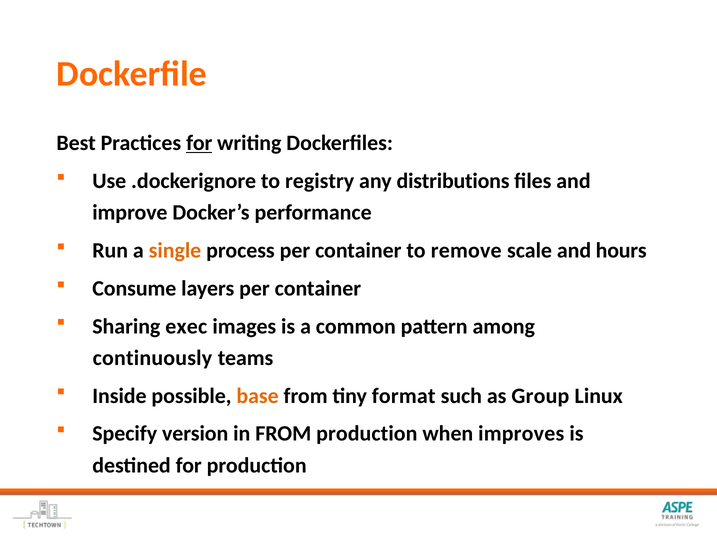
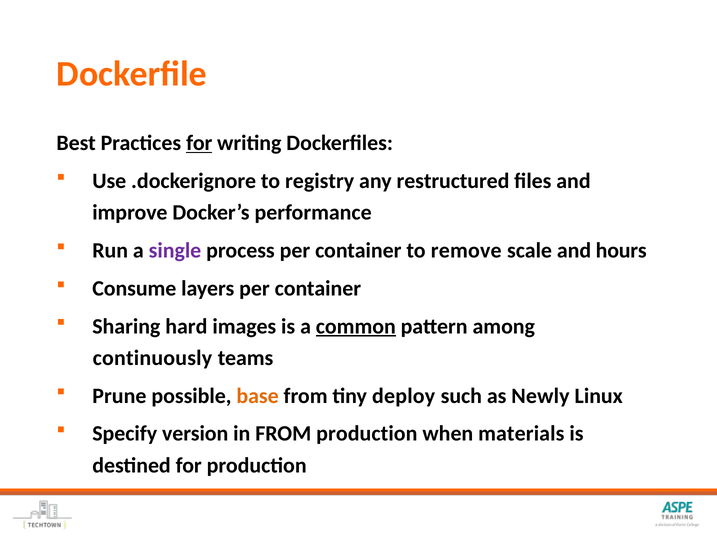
distributions: distributions -> restructured
single colour: orange -> purple
exec: exec -> hard
common underline: none -> present
Inside: Inside -> Prune
format: format -> deploy
Group: Group -> Newly
improves: improves -> materials
